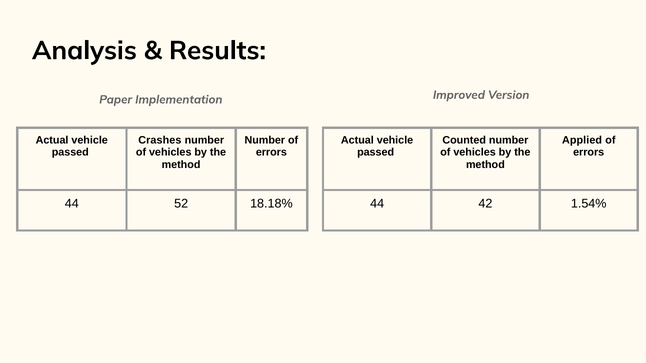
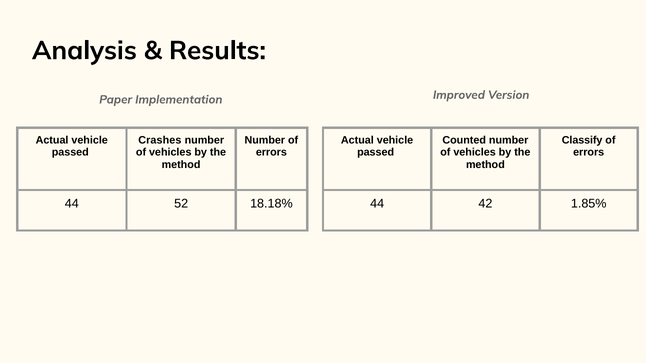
Applied: Applied -> Classify
1.54%: 1.54% -> 1.85%
